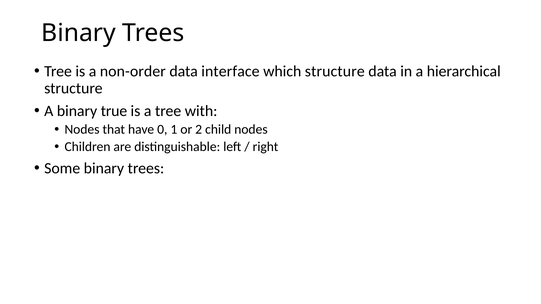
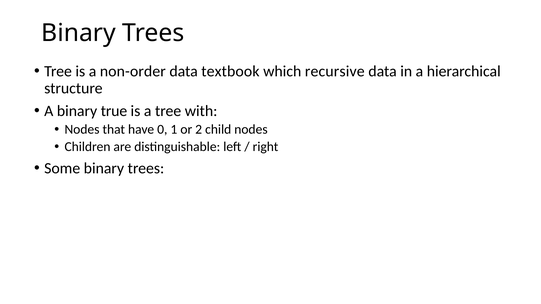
interface: interface -> textbook
which structure: structure -> recursive
